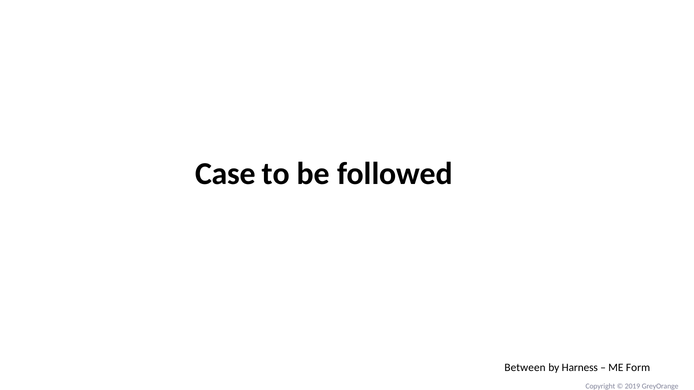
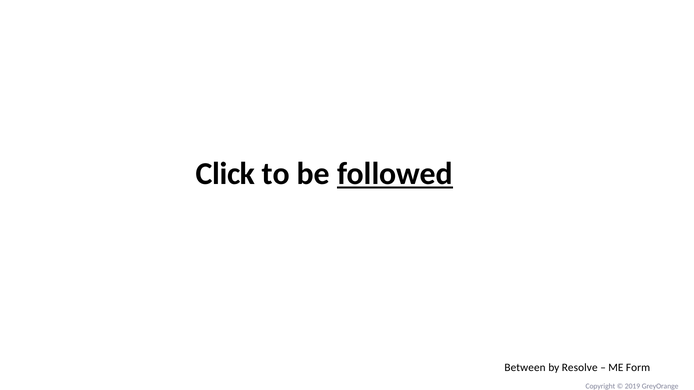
Case: Case -> Click
followed underline: none -> present
Harness: Harness -> Resolve
